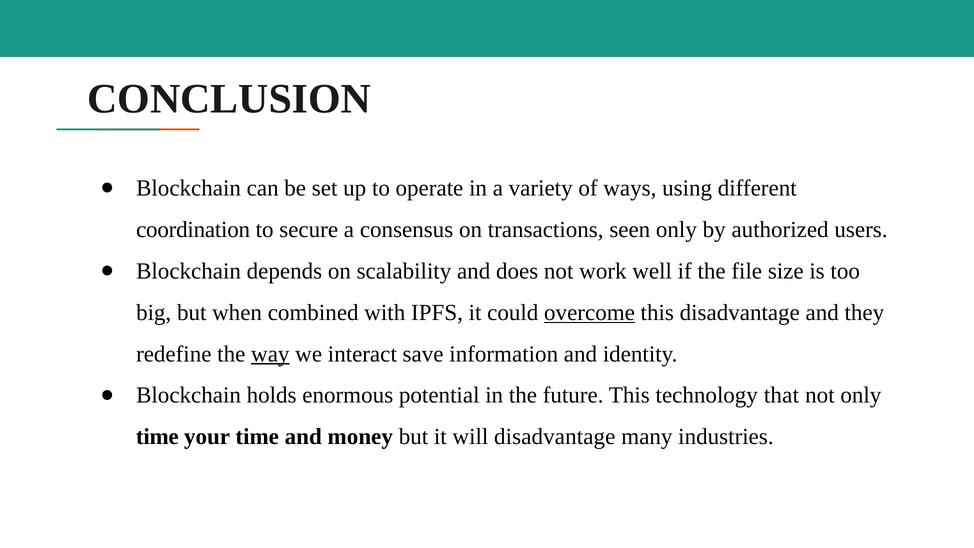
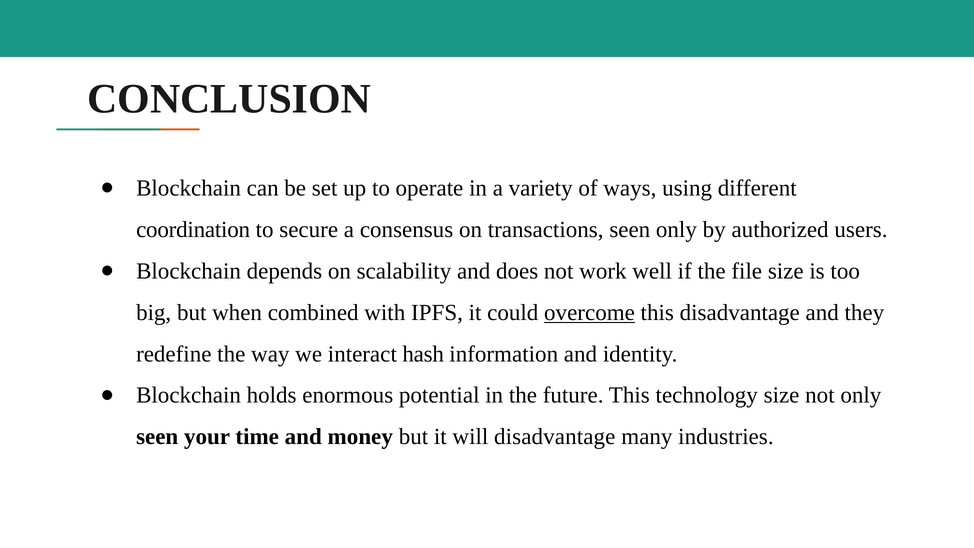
way underline: present -> none
save: save -> hash
technology that: that -> size
time at (157, 437): time -> seen
